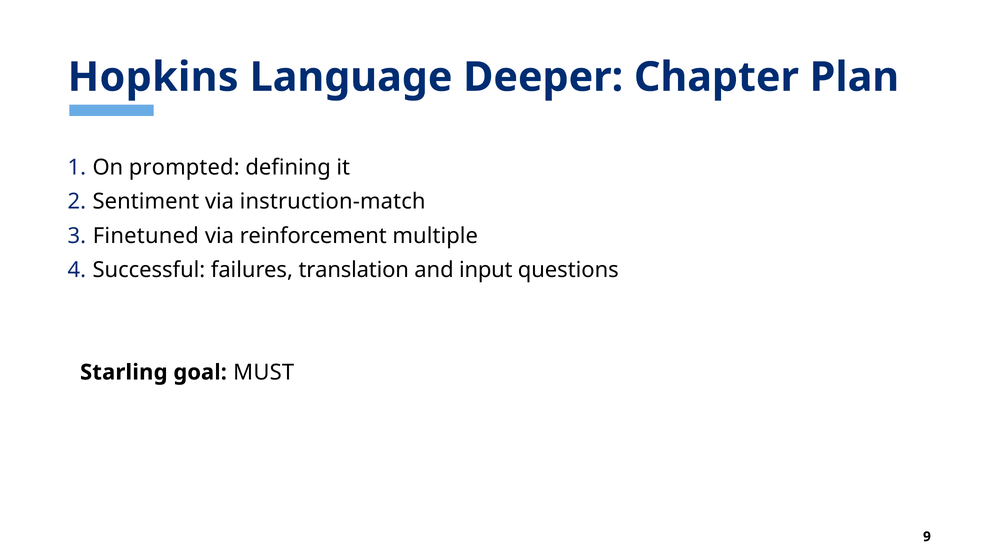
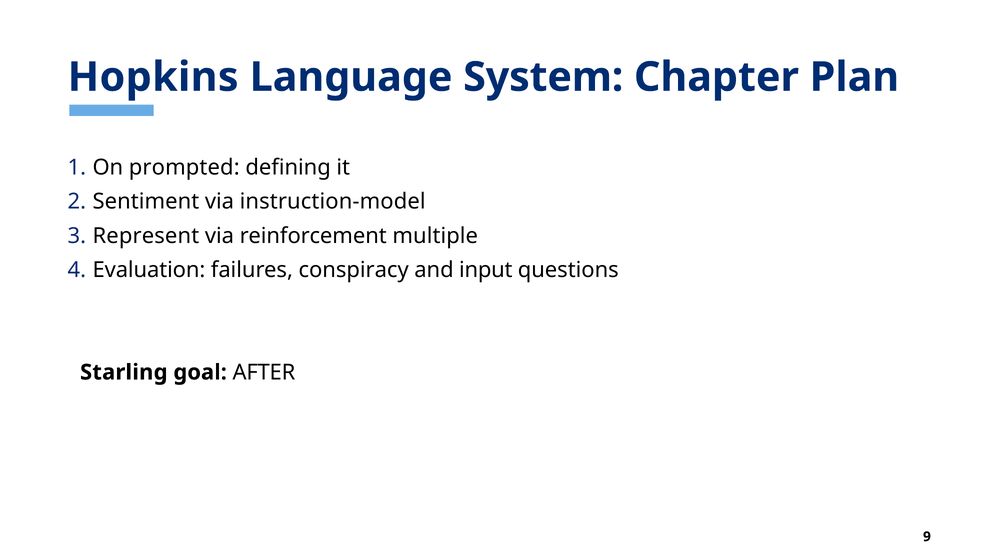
Deeper: Deeper -> System
instruction-match: instruction-match -> instruction-model
Finetuned: Finetuned -> Represent
Successful: Successful -> Evaluation
translation: translation -> conspiracy
MUST: MUST -> AFTER
